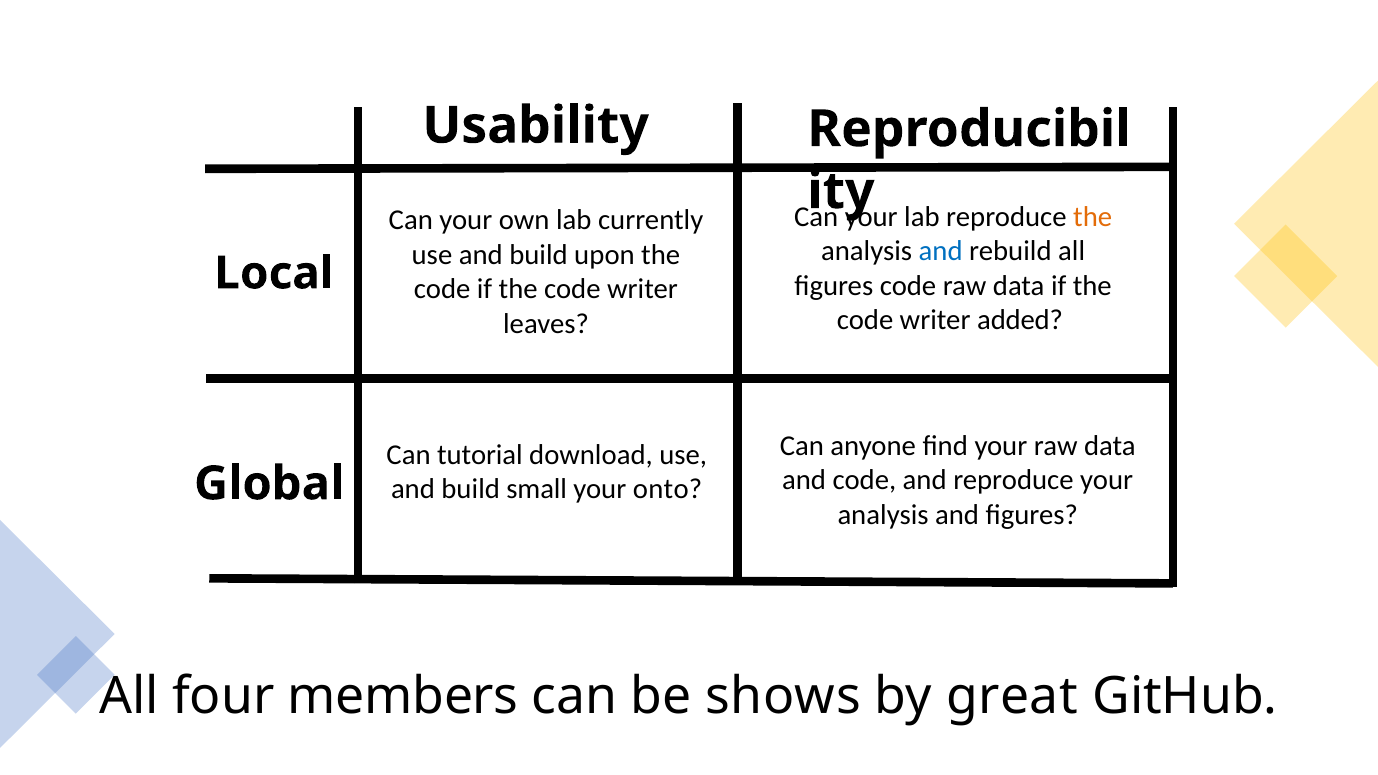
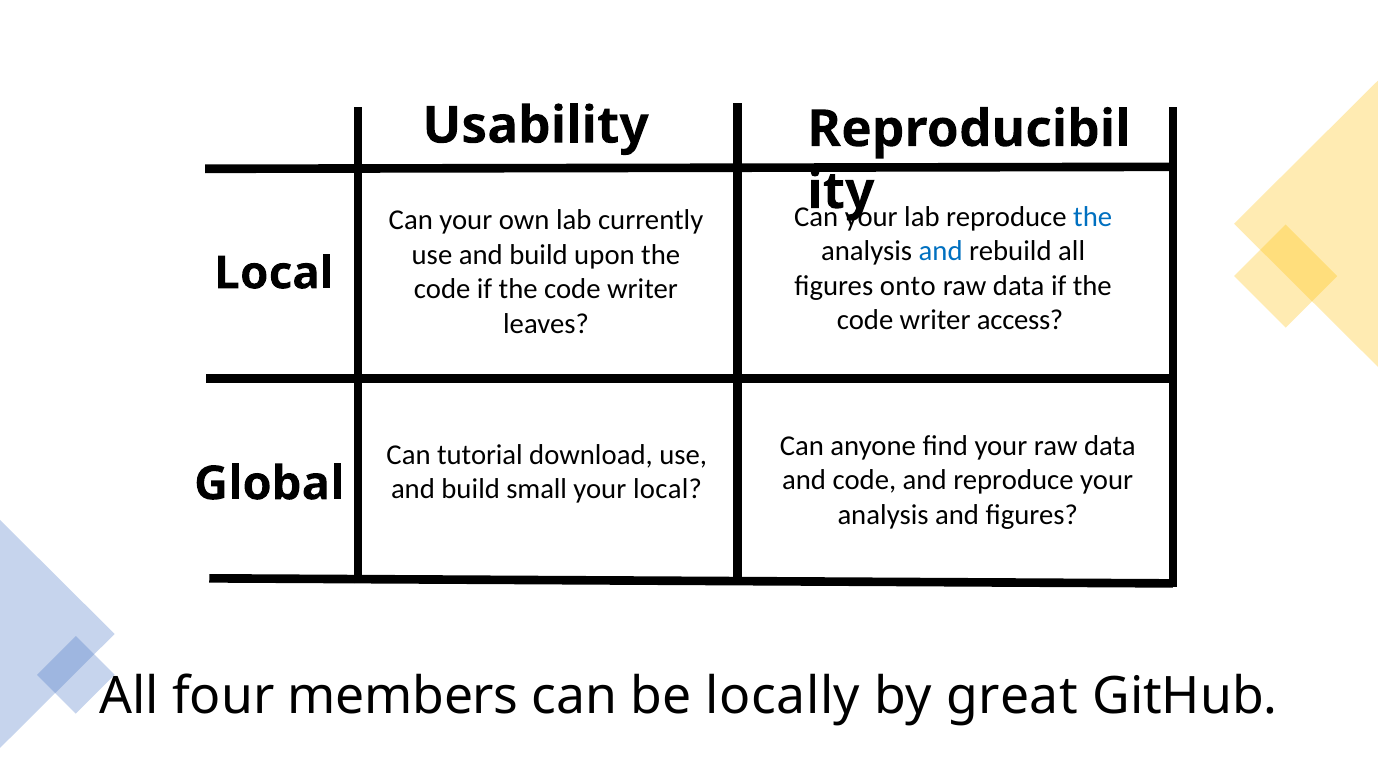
the at (1093, 217) colour: orange -> blue
figures code: code -> onto
added: added -> access
your onto: onto -> local
shows: shows -> locally
